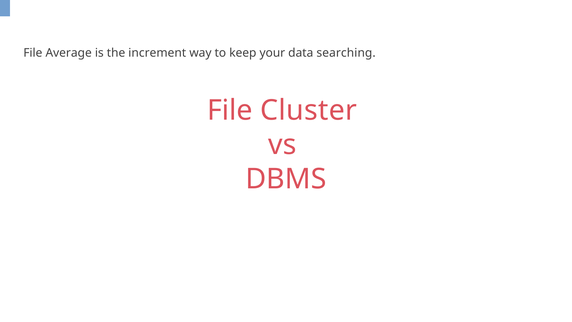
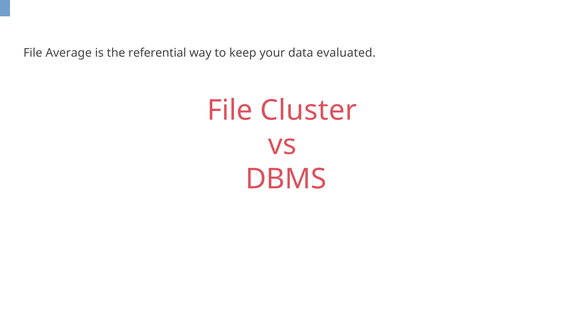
increment: increment -> referential
searching: searching -> evaluated
